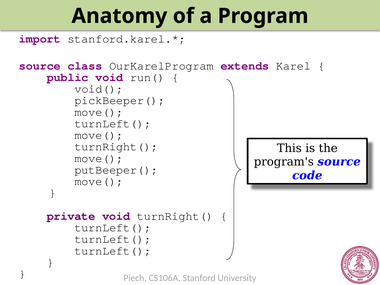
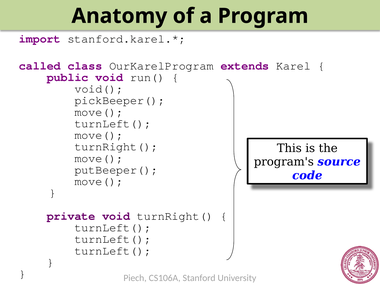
source at (40, 66): source -> called
